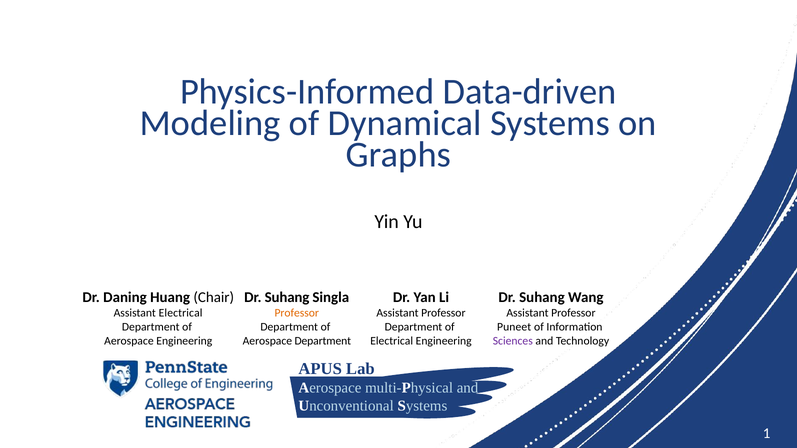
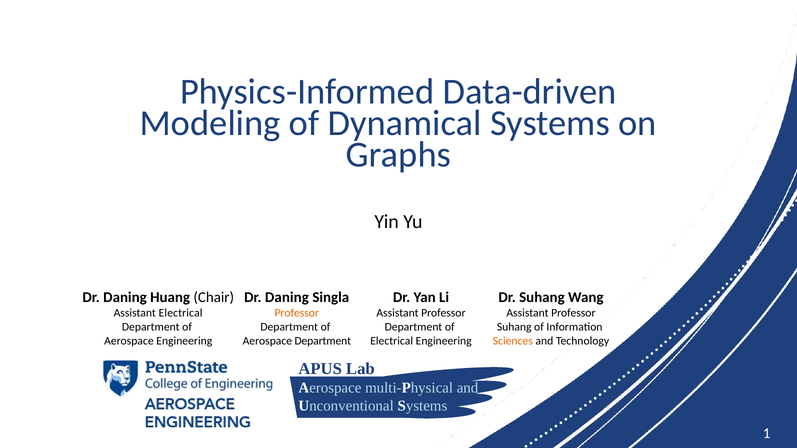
Suhang at (287, 297): Suhang -> Daning
Puneet at (514, 327): Puneet -> Suhang
Sciences colour: purple -> orange
